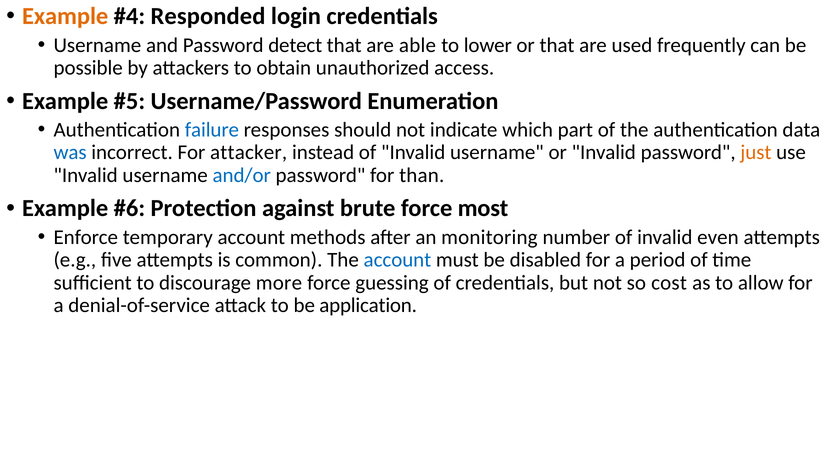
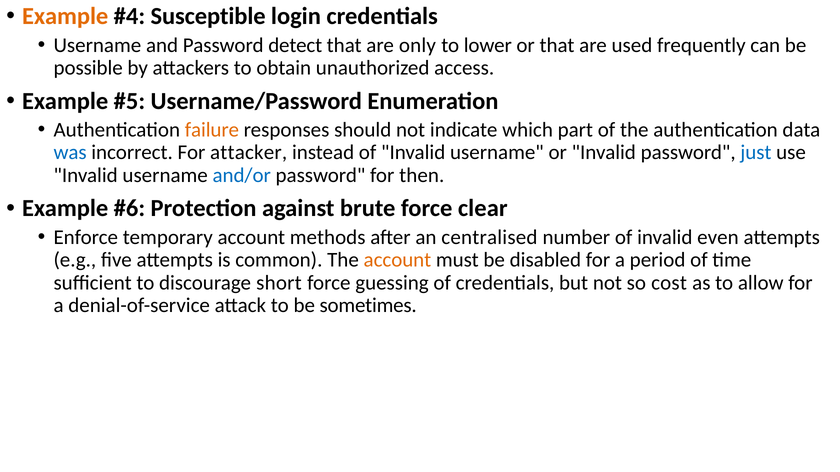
Responded: Responded -> Susceptible
able: able -> only
failure colour: blue -> orange
just colour: orange -> blue
than: than -> then
most: most -> clear
monitoring: monitoring -> centralised
account at (397, 260) colour: blue -> orange
more: more -> short
application: application -> sometimes
